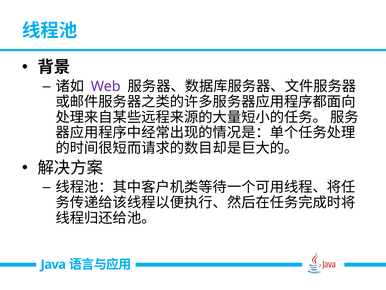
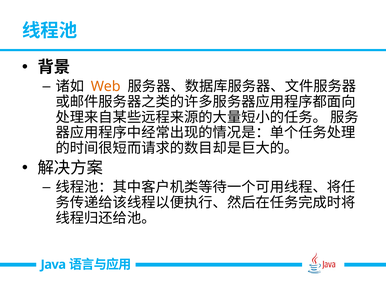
Web colour: purple -> orange
